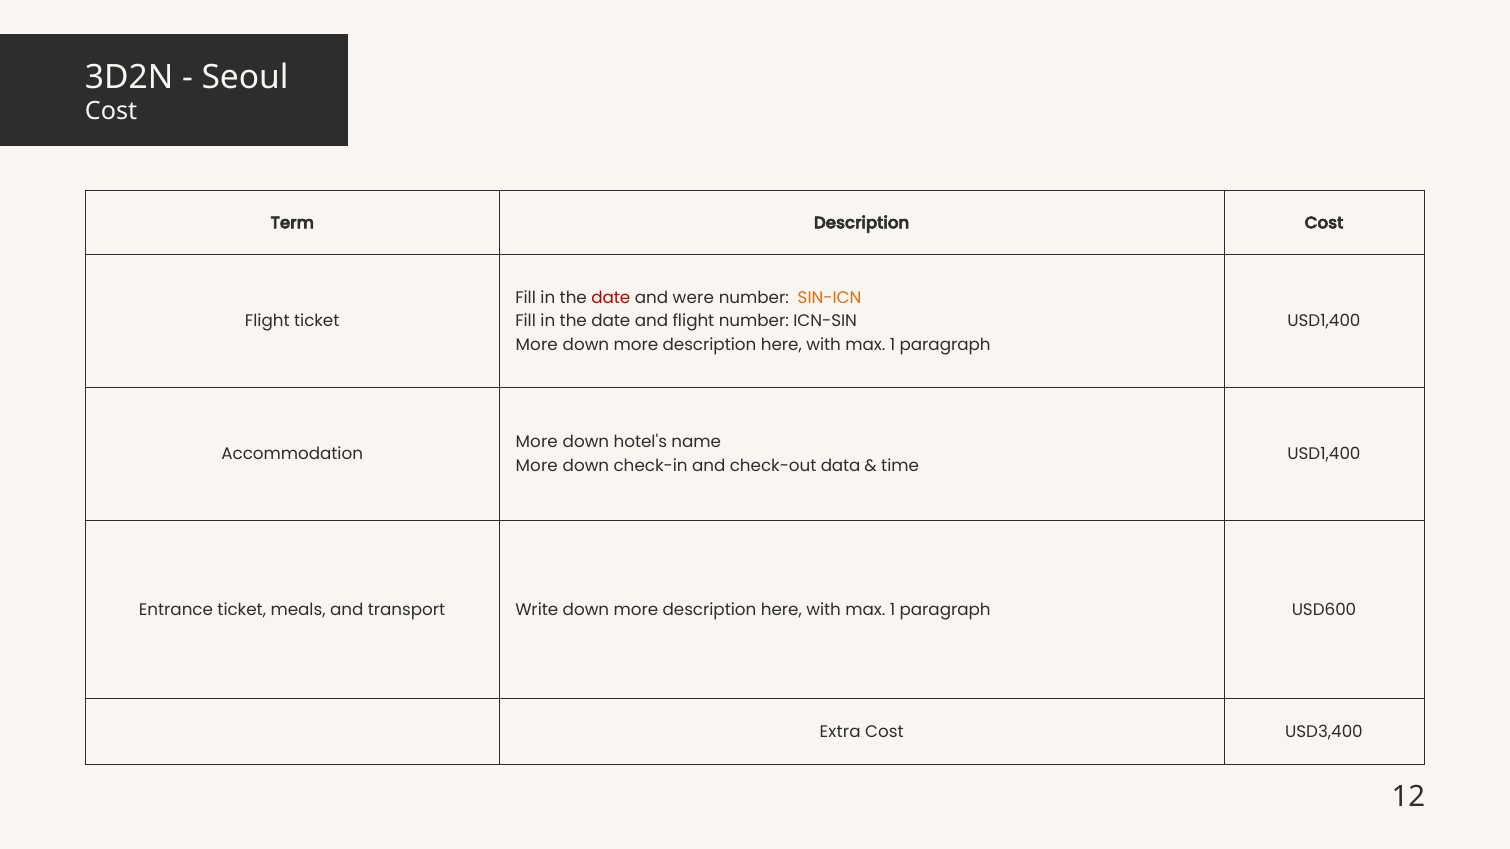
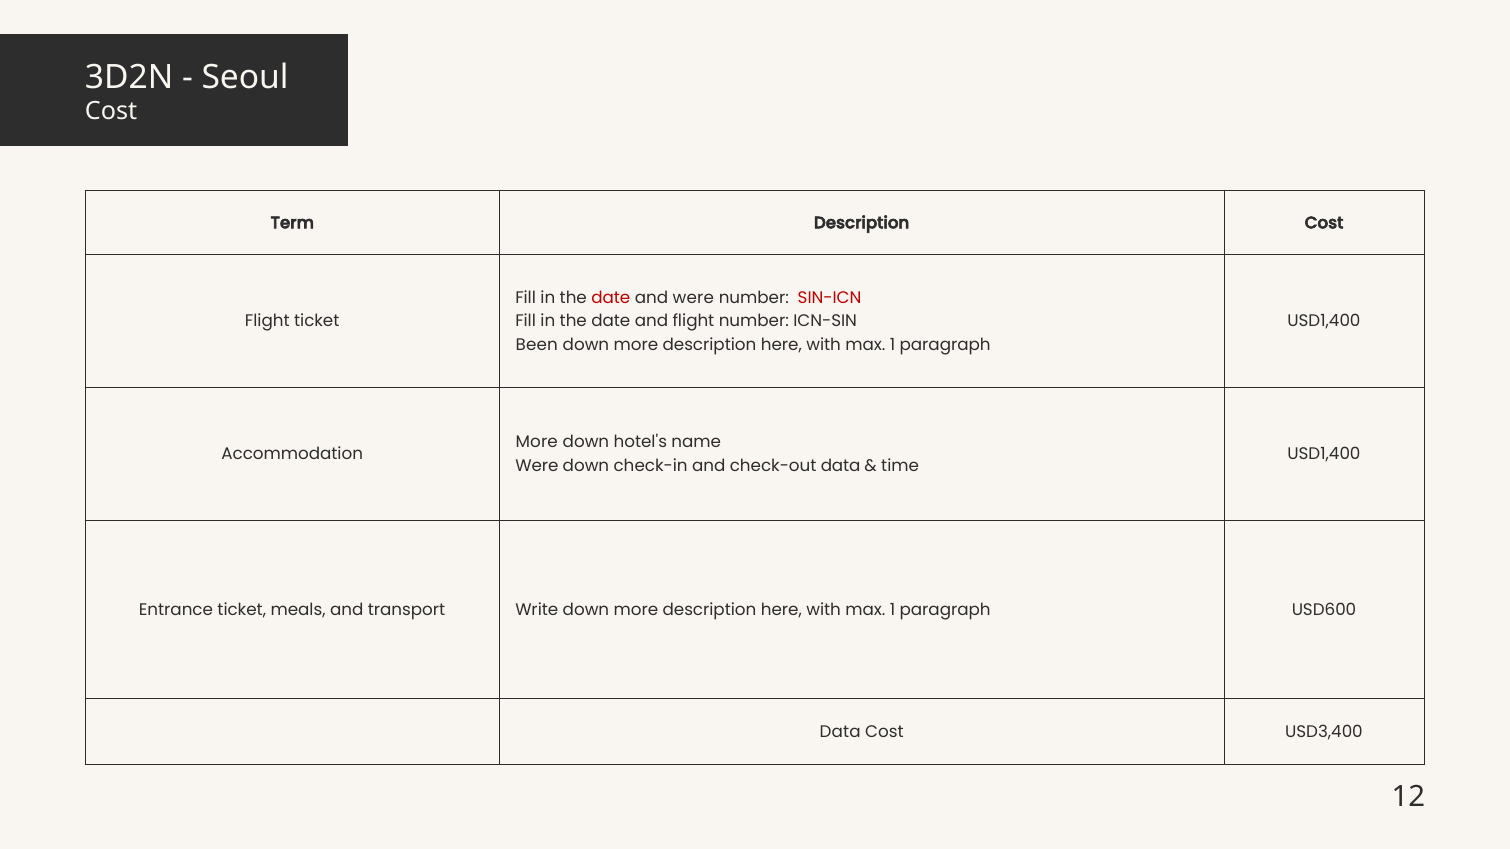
SIN-ICN colour: orange -> red
More at (537, 345): More -> Been
More at (537, 466): More -> Were
Extra at (840, 732): Extra -> Data
